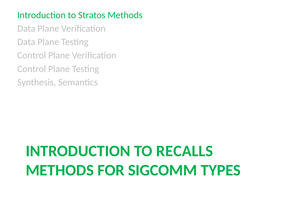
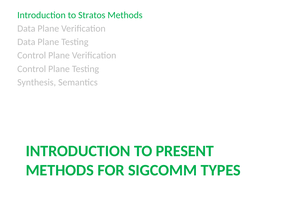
RECALLS: RECALLS -> PRESENT
